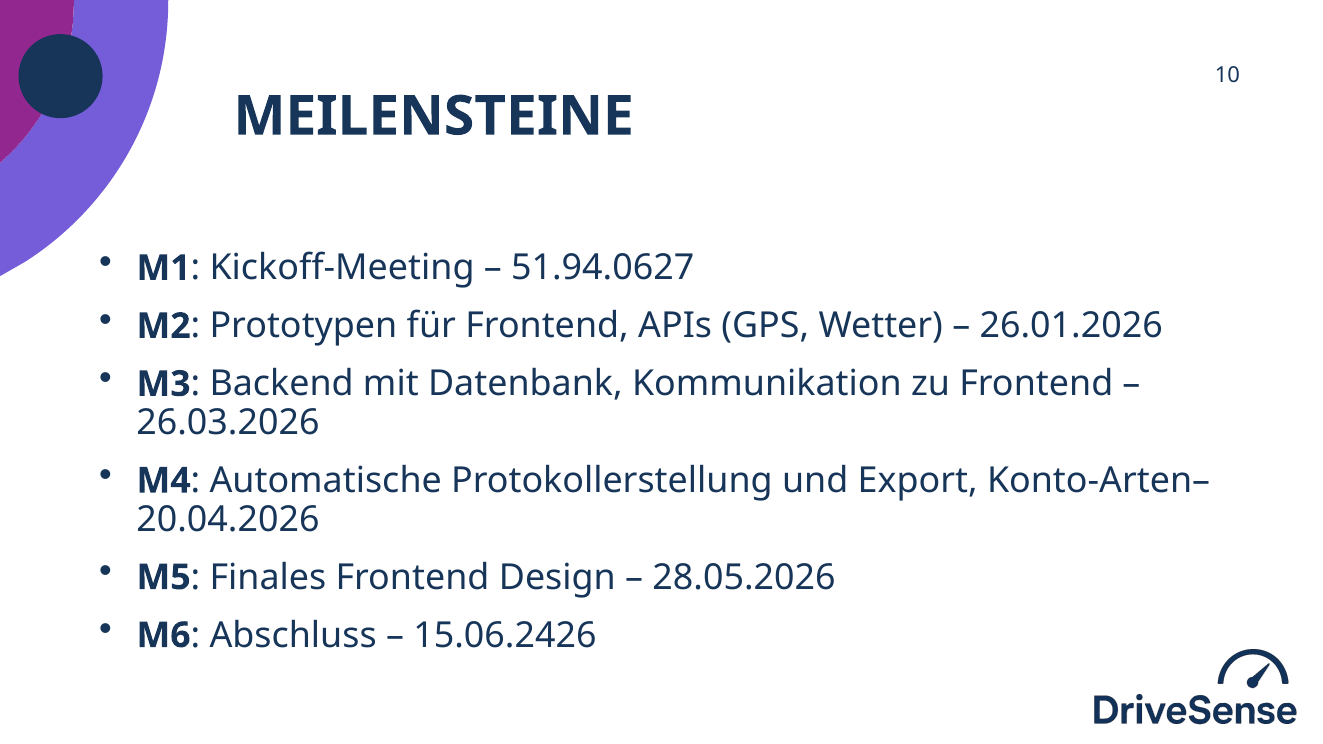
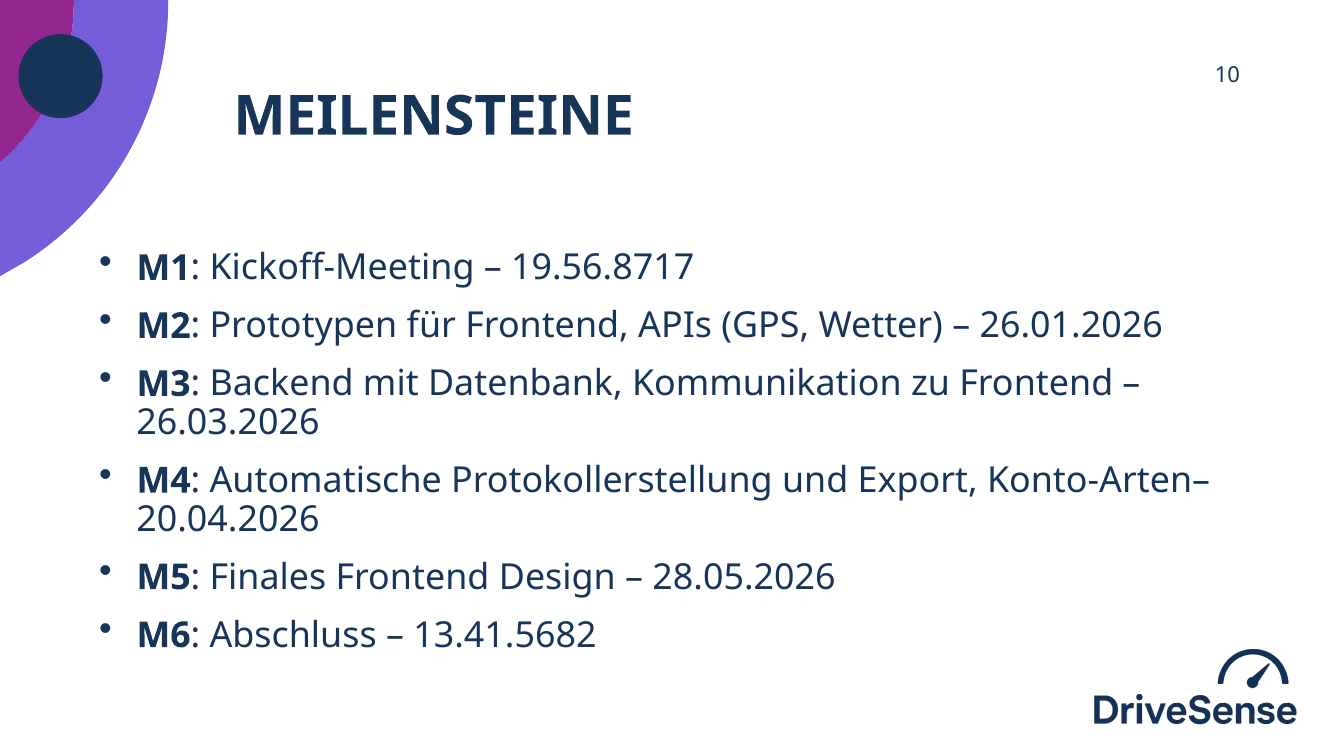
51.94.0627: 51.94.0627 -> 19.56.8717
15.06.2426: 15.06.2426 -> 13.41.5682
